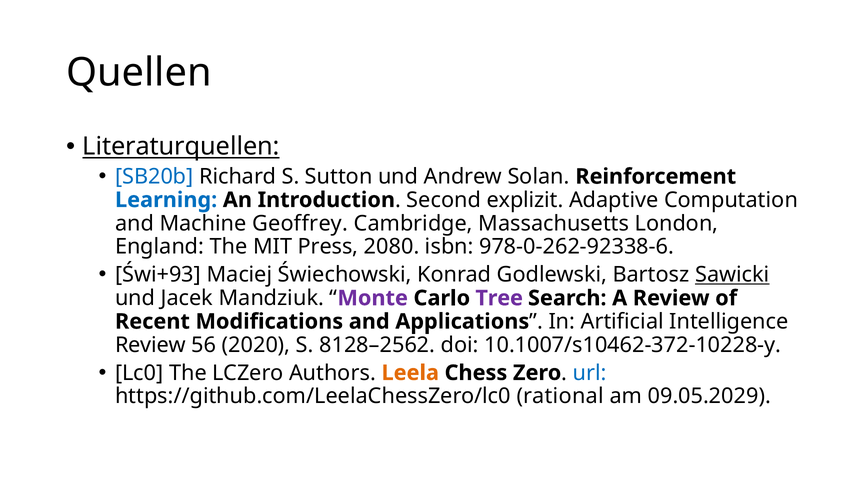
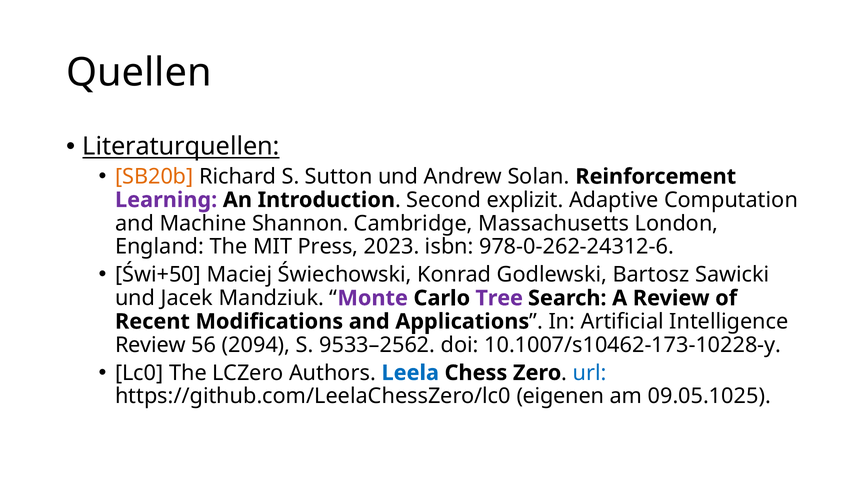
SB20b colour: blue -> orange
Learning colour: blue -> purple
Geoffrey: Geoffrey -> Shannon
2080: 2080 -> 2023
978-0-262-92338-6: 978-0-262-92338-6 -> 978-0-262-24312-6
Świ+93: Świ+93 -> Świ+50
Sawicki underline: present -> none
2020: 2020 -> 2094
8128–2562: 8128–2562 -> 9533–2562
10.1007/s10462-372-10228-y: 10.1007/s10462-372-10228-y -> 10.1007/s10462-173-10228-y
Leela colour: orange -> blue
rational: rational -> eigenen
09.05.2029: 09.05.2029 -> 09.05.1025
